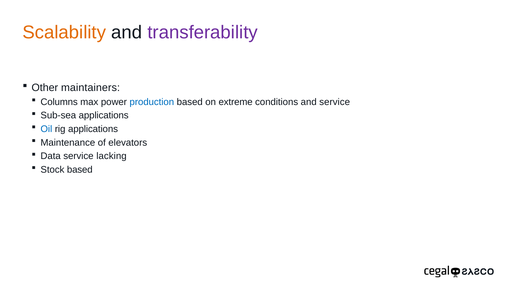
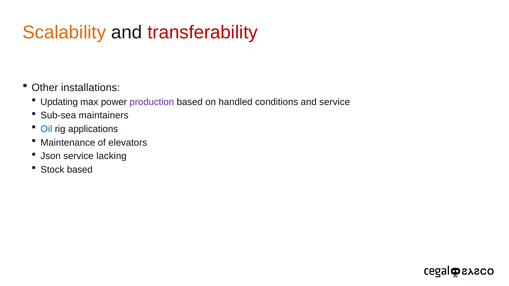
transferability colour: purple -> red
maintainers: maintainers -> installations
Columns: Columns -> Updating
production colour: blue -> purple
extreme: extreme -> handled
Sub-sea applications: applications -> maintainers
Data: Data -> Json
